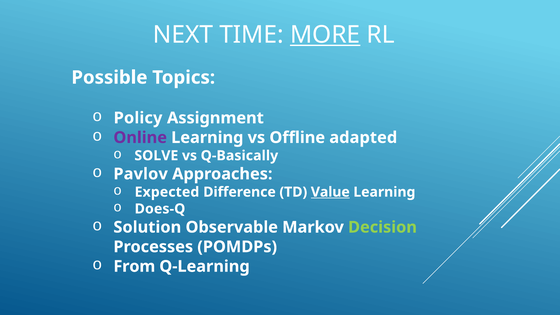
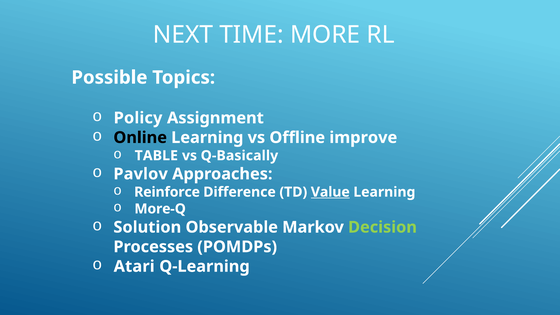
MORE underline: present -> none
Online colour: purple -> black
adapted: adapted -> improve
SOLVE: SOLVE -> TABLE
Expected: Expected -> Reinforce
Does-Q: Does-Q -> More-Q
From: From -> Atari
